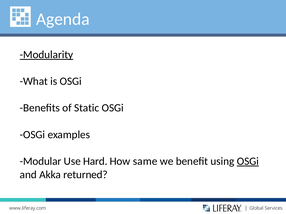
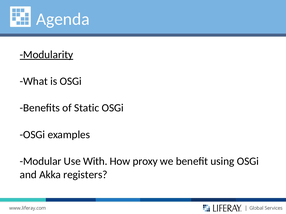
Hard: Hard -> With
same: same -> proxy
OSGi at (248, 162) underline: present -> none
returned: returned -> registers
